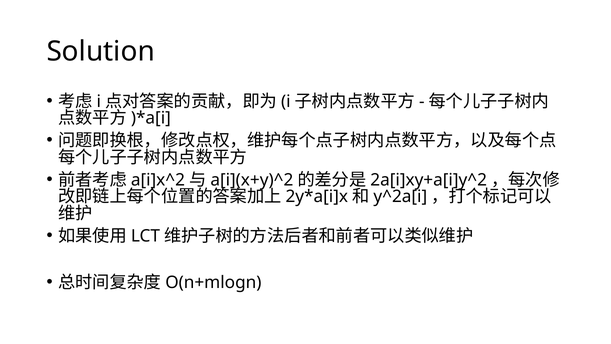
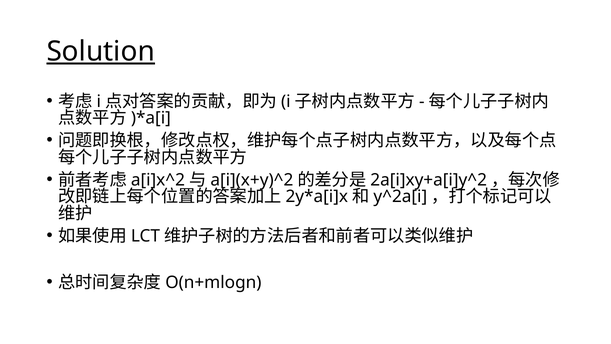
Solution underline: none -> present
